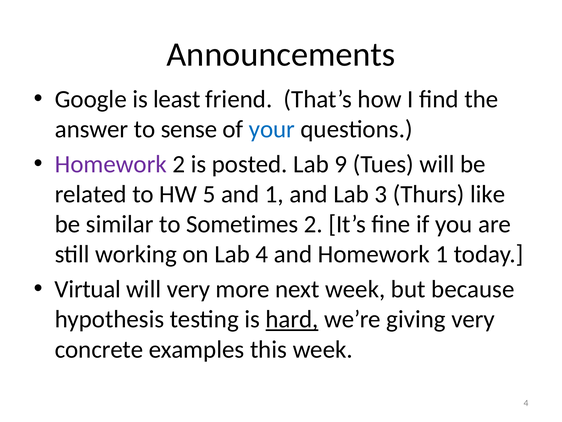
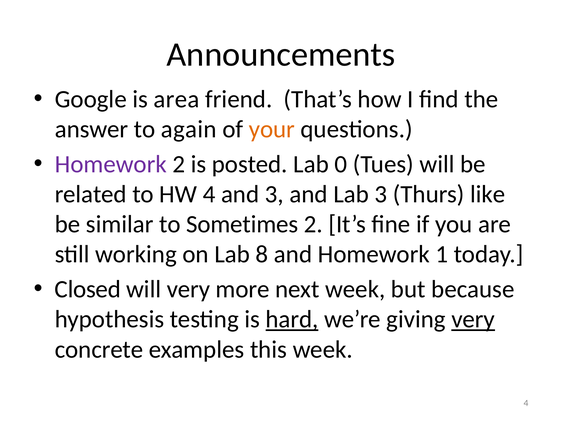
least: least -> area
sense: sense -> again
your colour: blue -> orange
9: 9 -> 0
HW 5: 5 -> 4
and 1: 1 -> 3
Lab 4: 4 -> 8
Virtual: Virtual -> Closed
very at (473, 319) underline: none -> present
